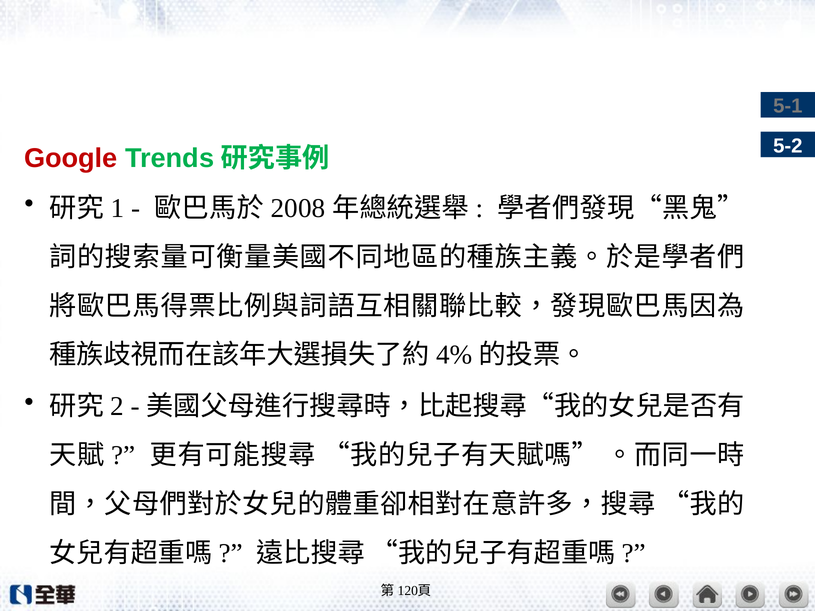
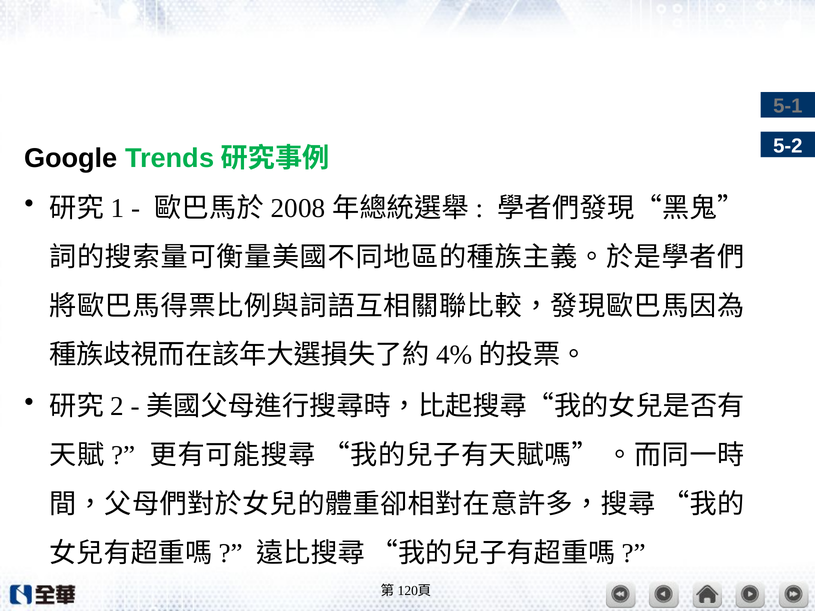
Google colour: red -> black
